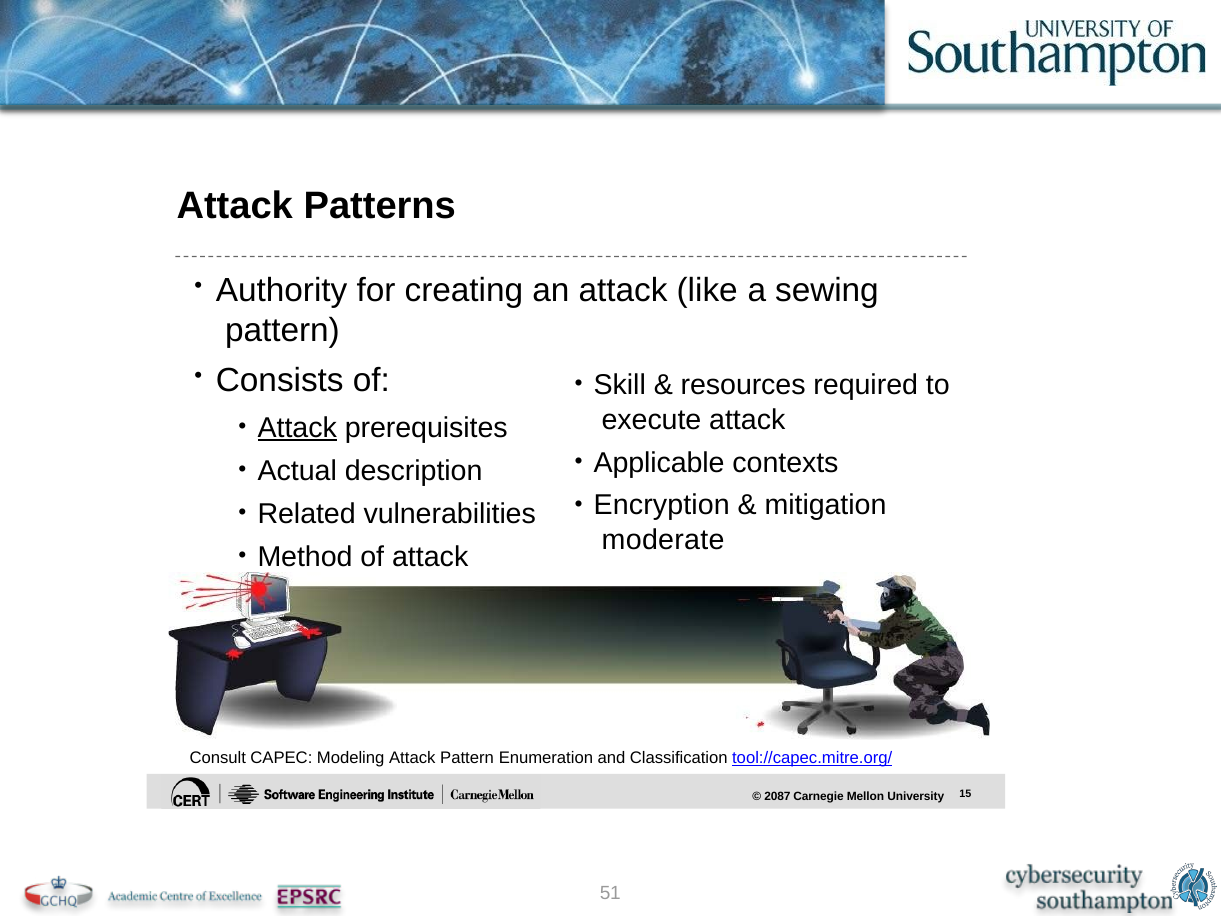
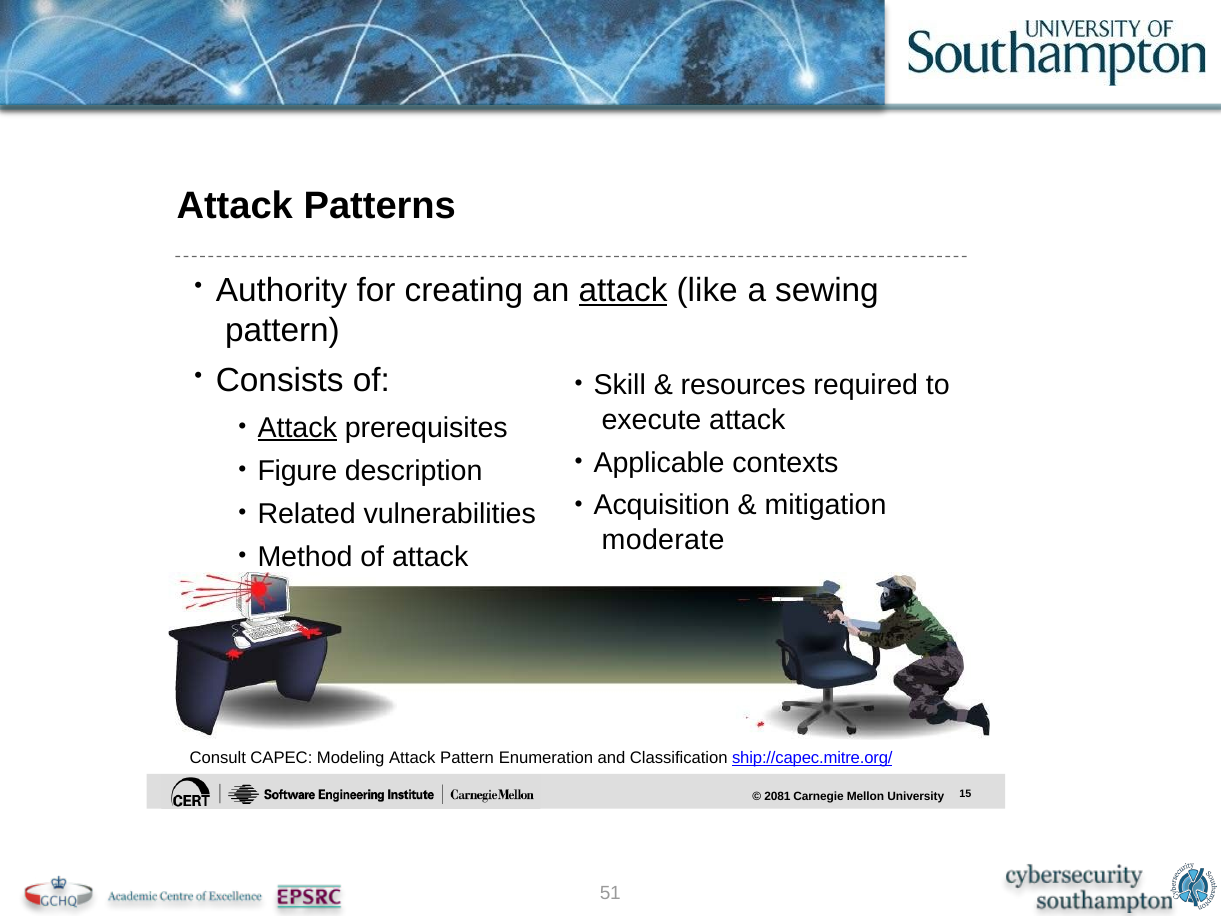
attack at (623, 290) underline: none -> present
Actual: Actual -> Figure
Encryption: Encryption -> Acquisition
tool://capec.mitre.org/: tool://capec.mitre.org/ -> ship://capec.mitre.org/
2087: 2087 -> 2081
